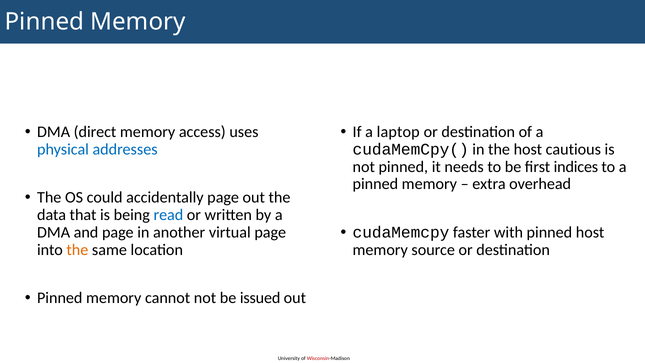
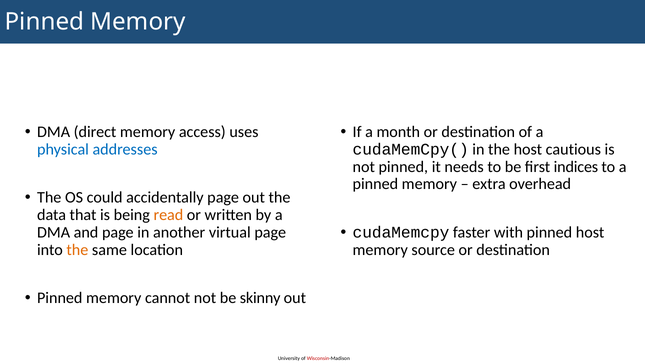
laptop: laptop -> month
read colour: blue -> orange
issued: issued -> skinny
